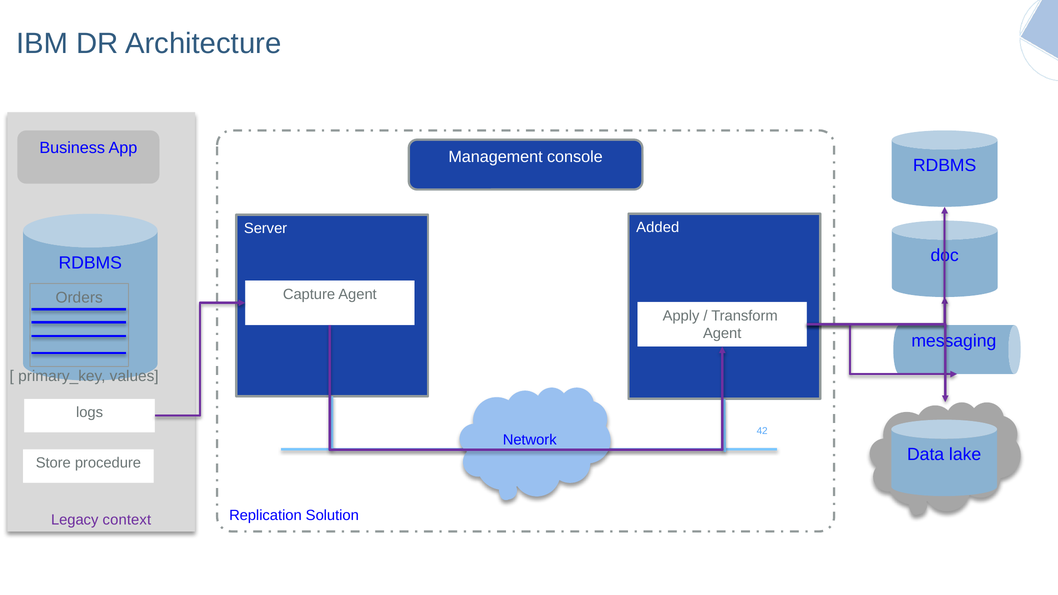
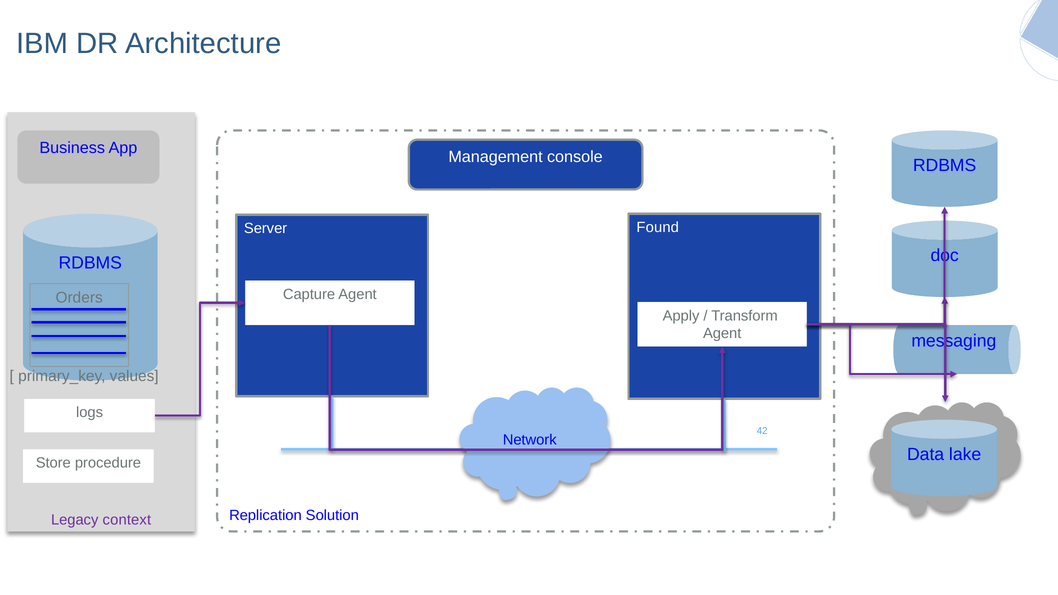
Added: Added -> Found
